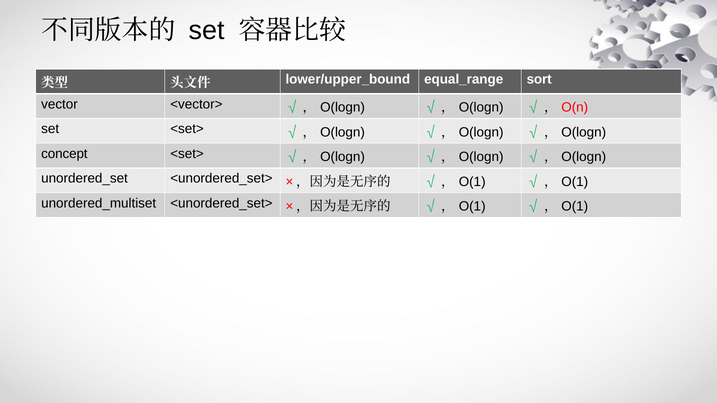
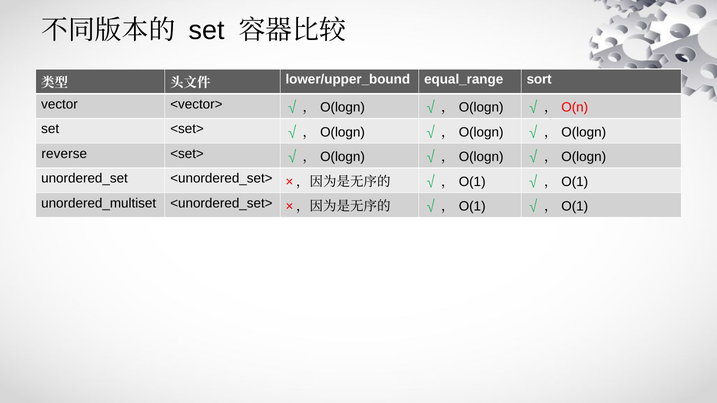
concept: concept -> reverse
